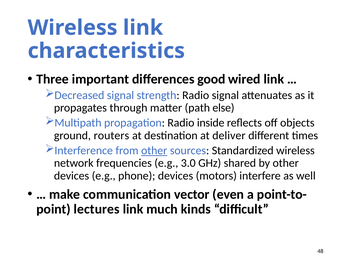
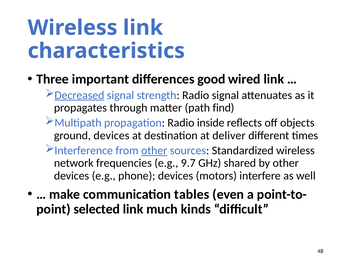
Decreased underline: none -> present
else: else -> find
ground routers: routers -> devices
3.0: 3.0 -> 9.7
vector: vector -> tables
lectures: lectures -> selected
